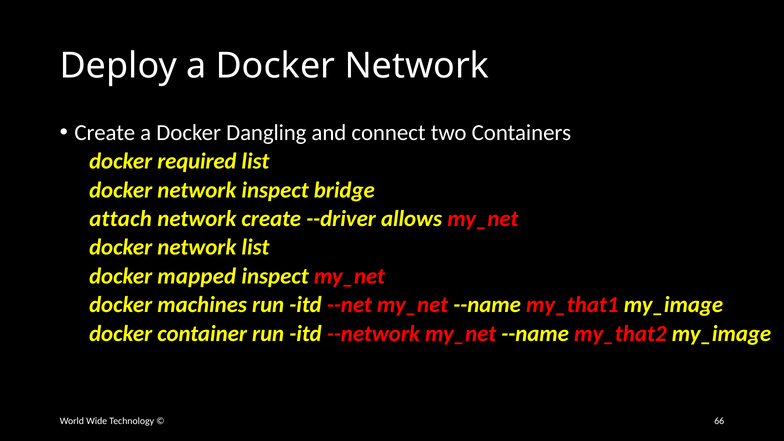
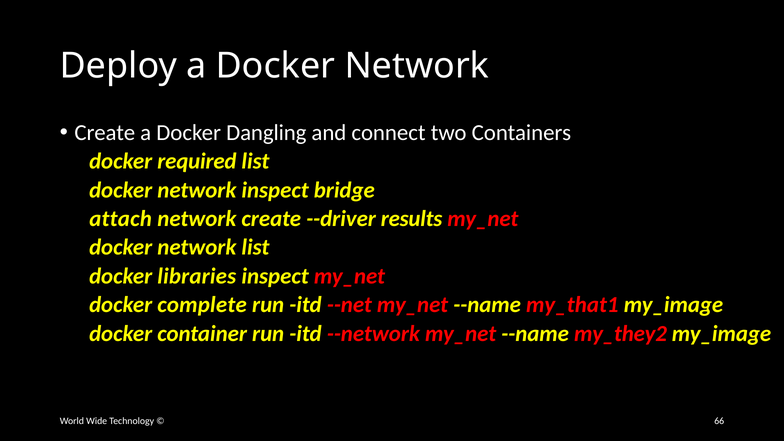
allows: allows -> results
mapped: mapped -> libraries
machines: machines -> complete
my_that2: my_that2 -> my_they2
